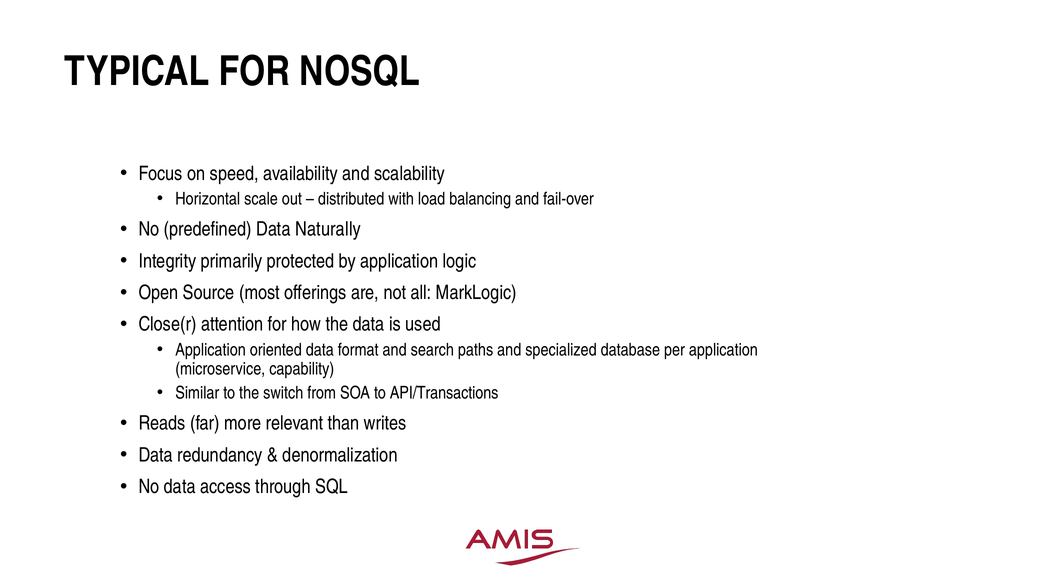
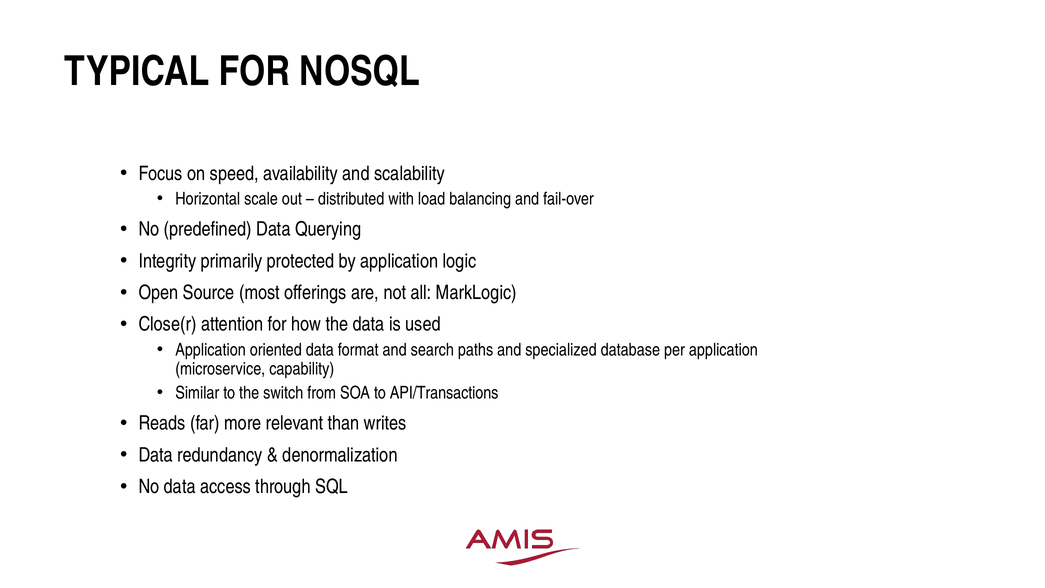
Naturally: Naturally -> Querying
